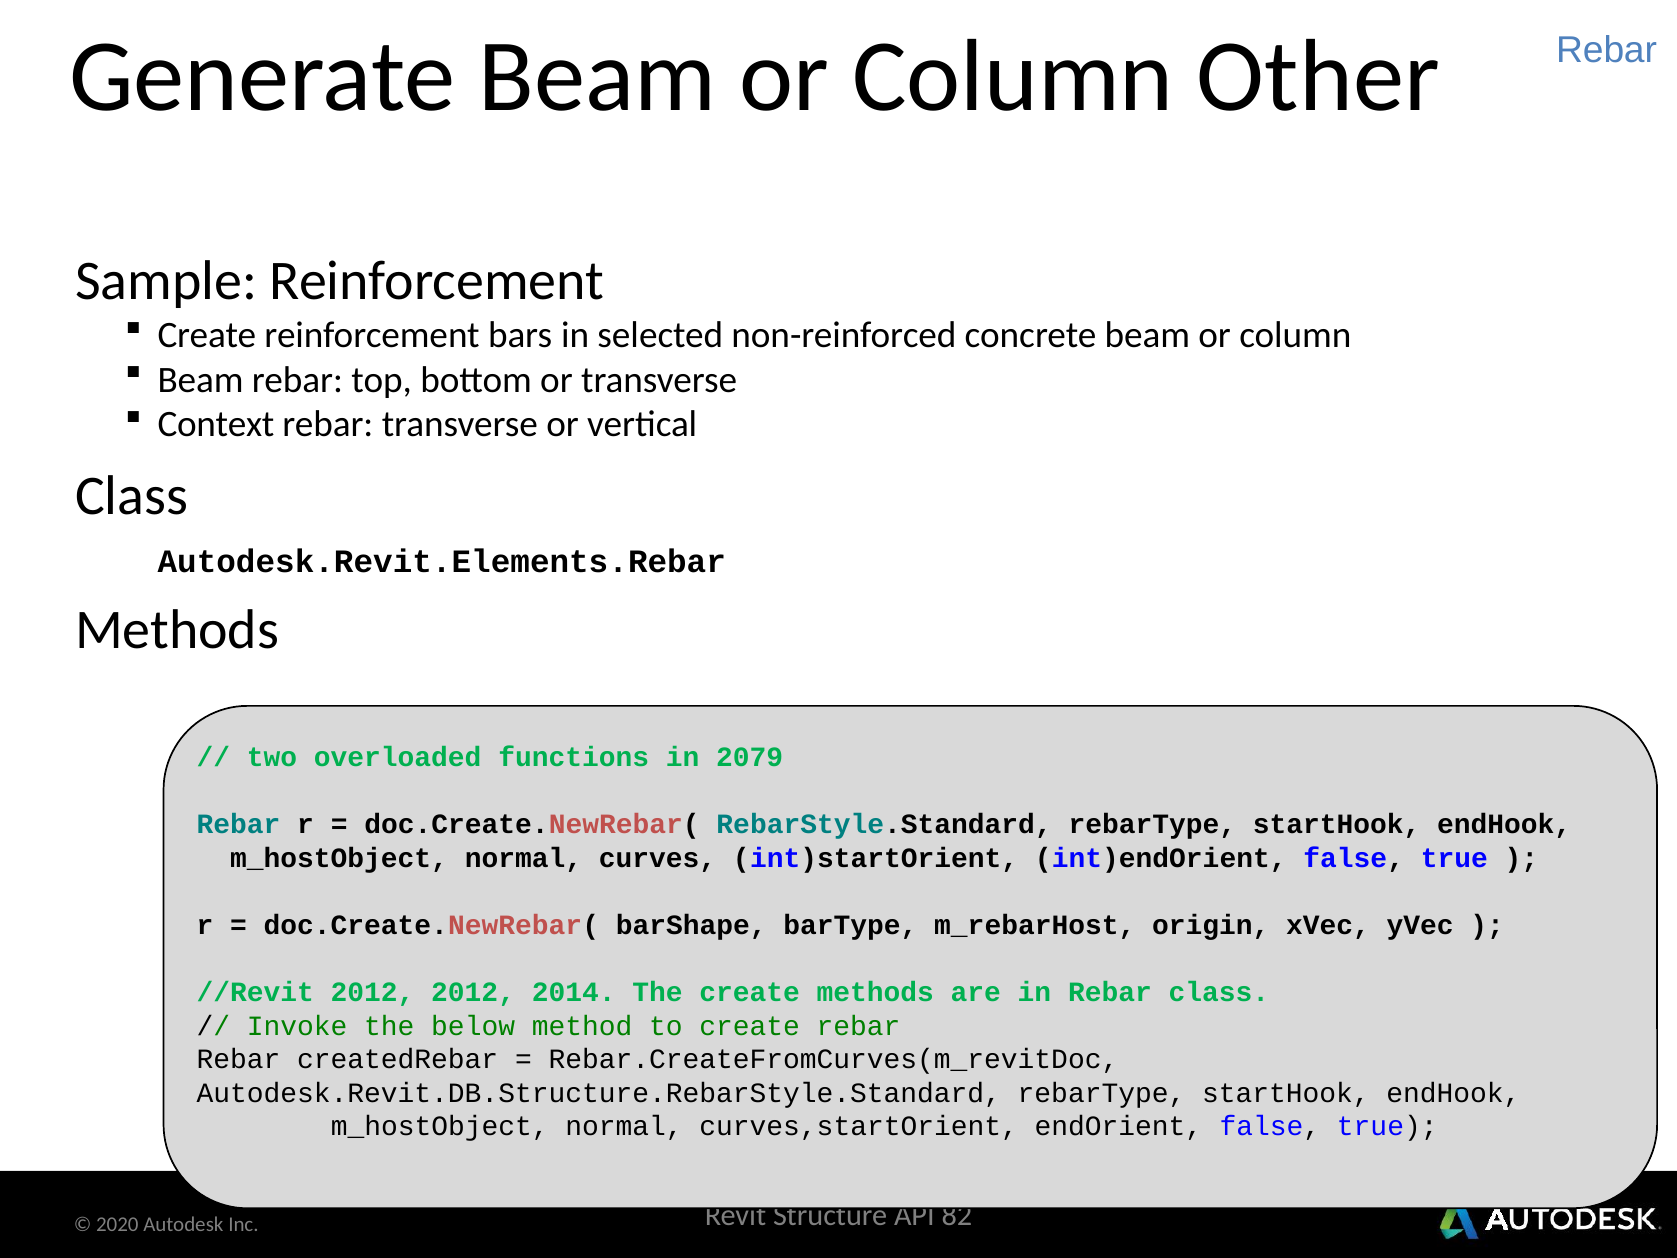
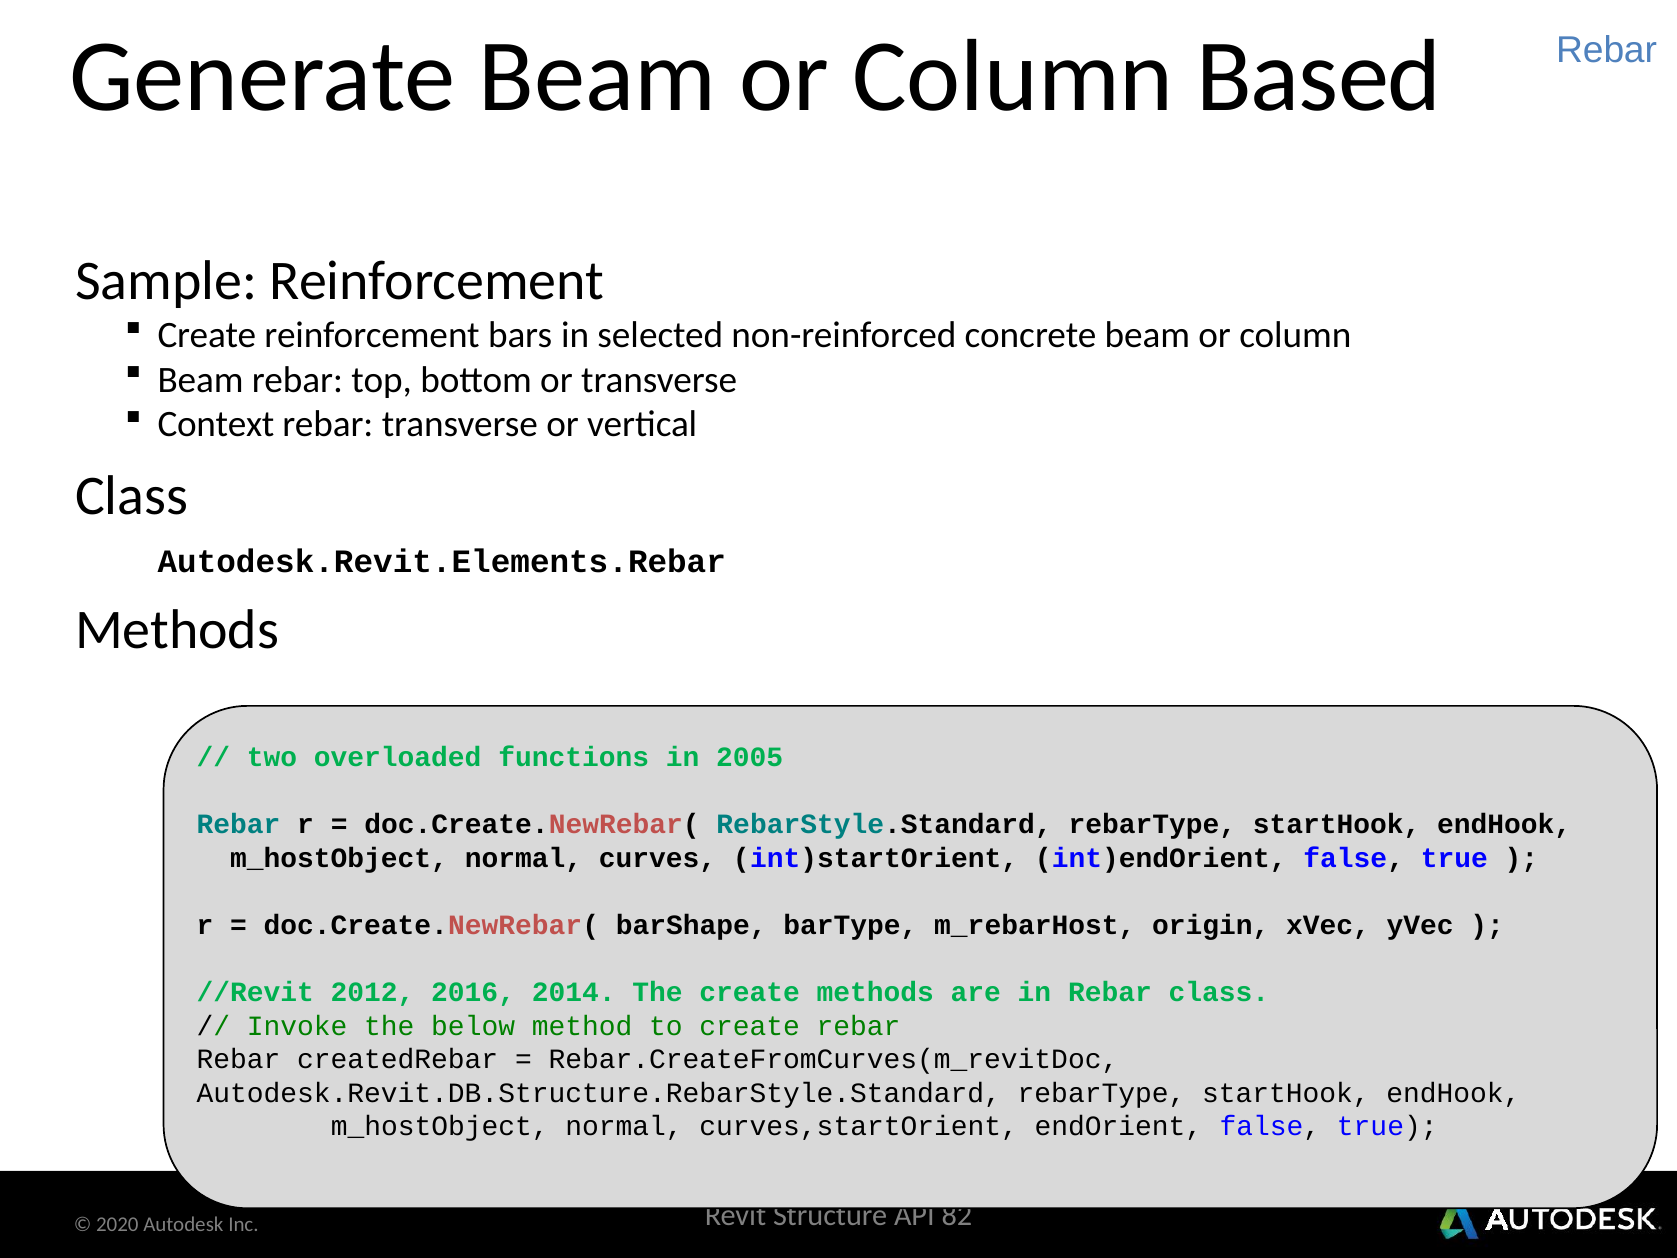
Other: Other -> Based
2079: 2079 -> 2005
2012 2012: 2012 -> 2016
